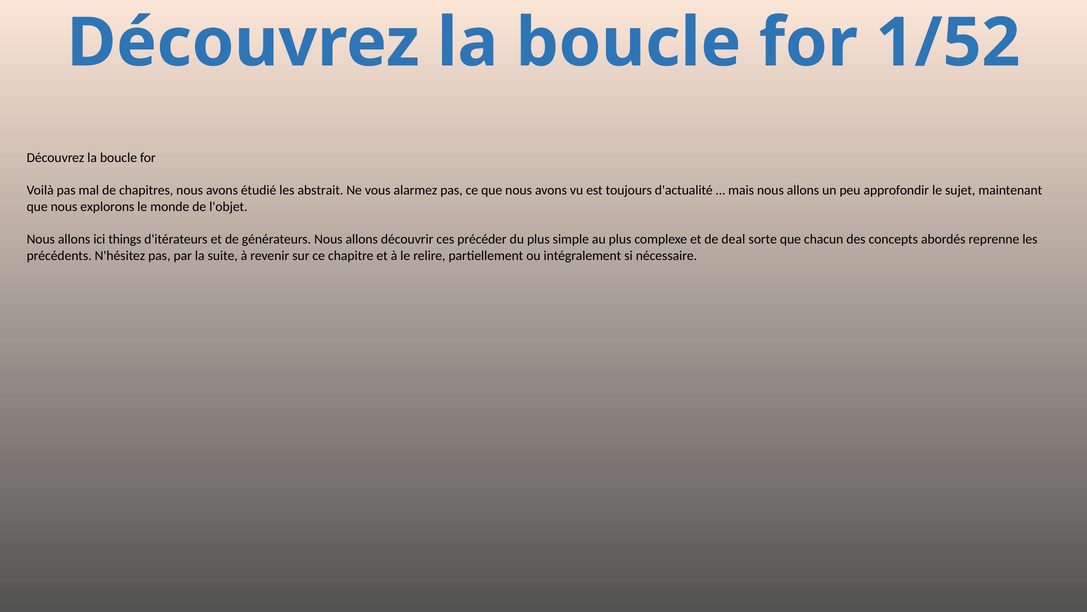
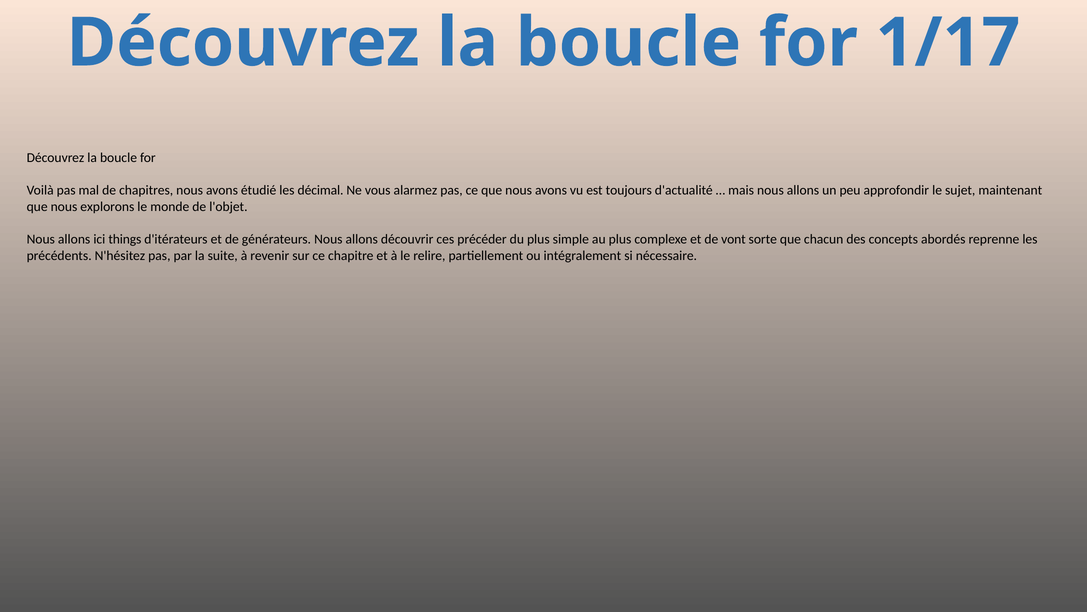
1/52: 1/52 -> 1/17
abstrait: abstrait -> décimal
deal: deal -> vont
